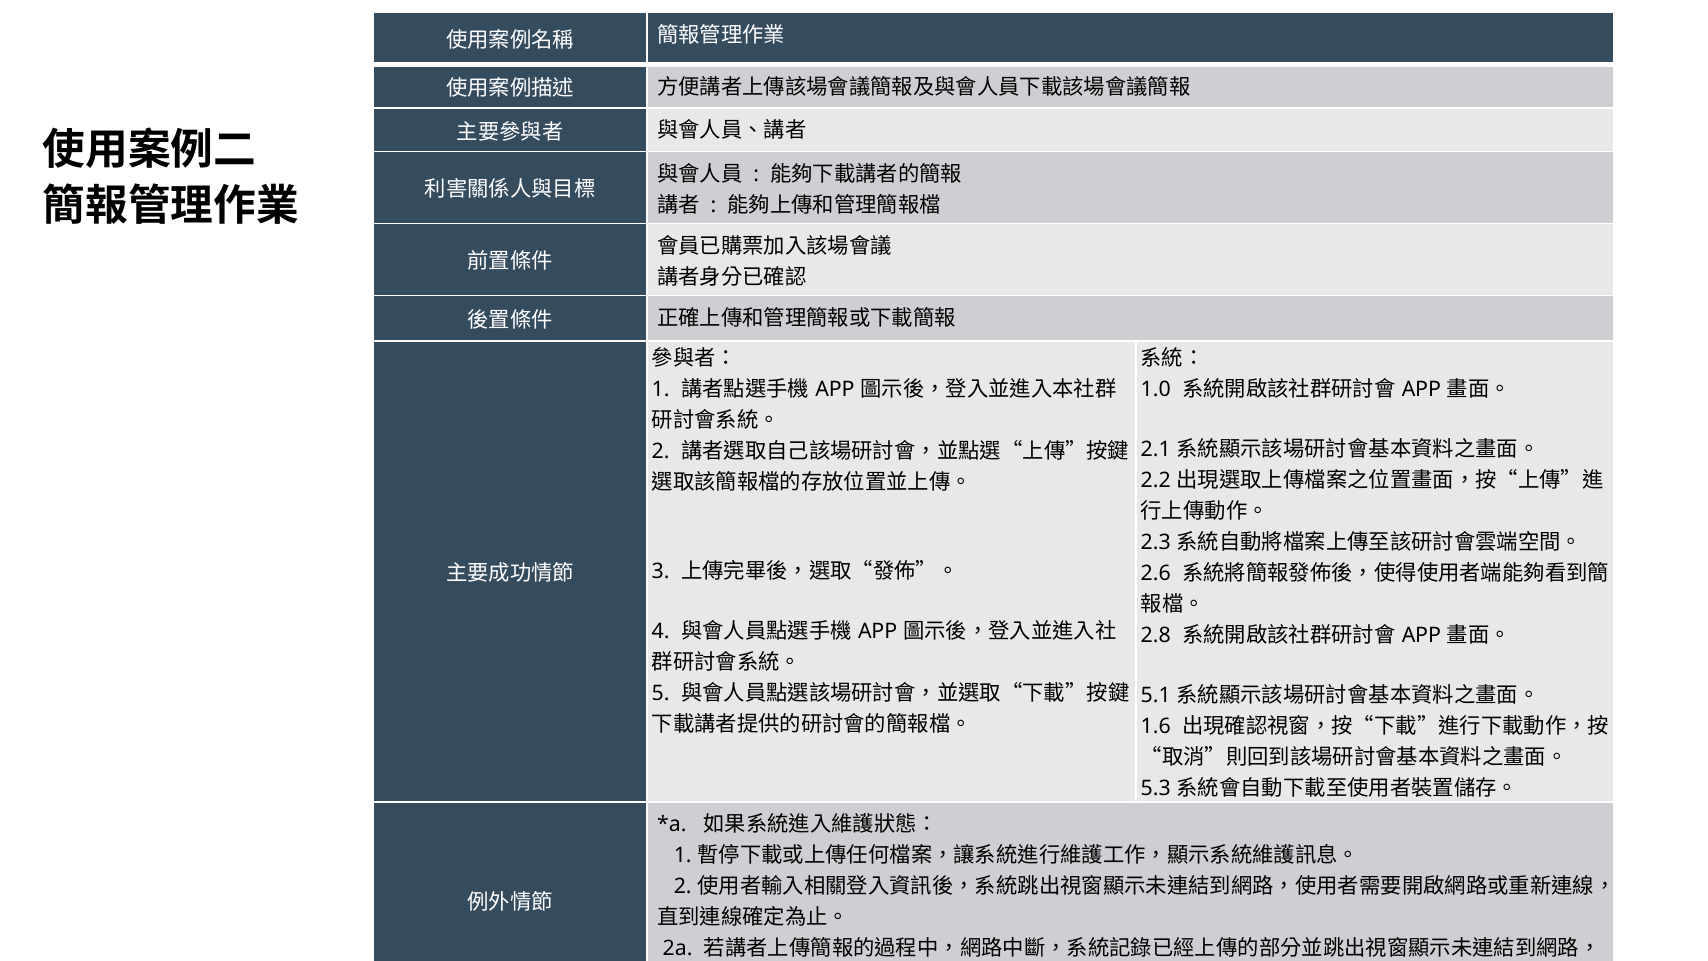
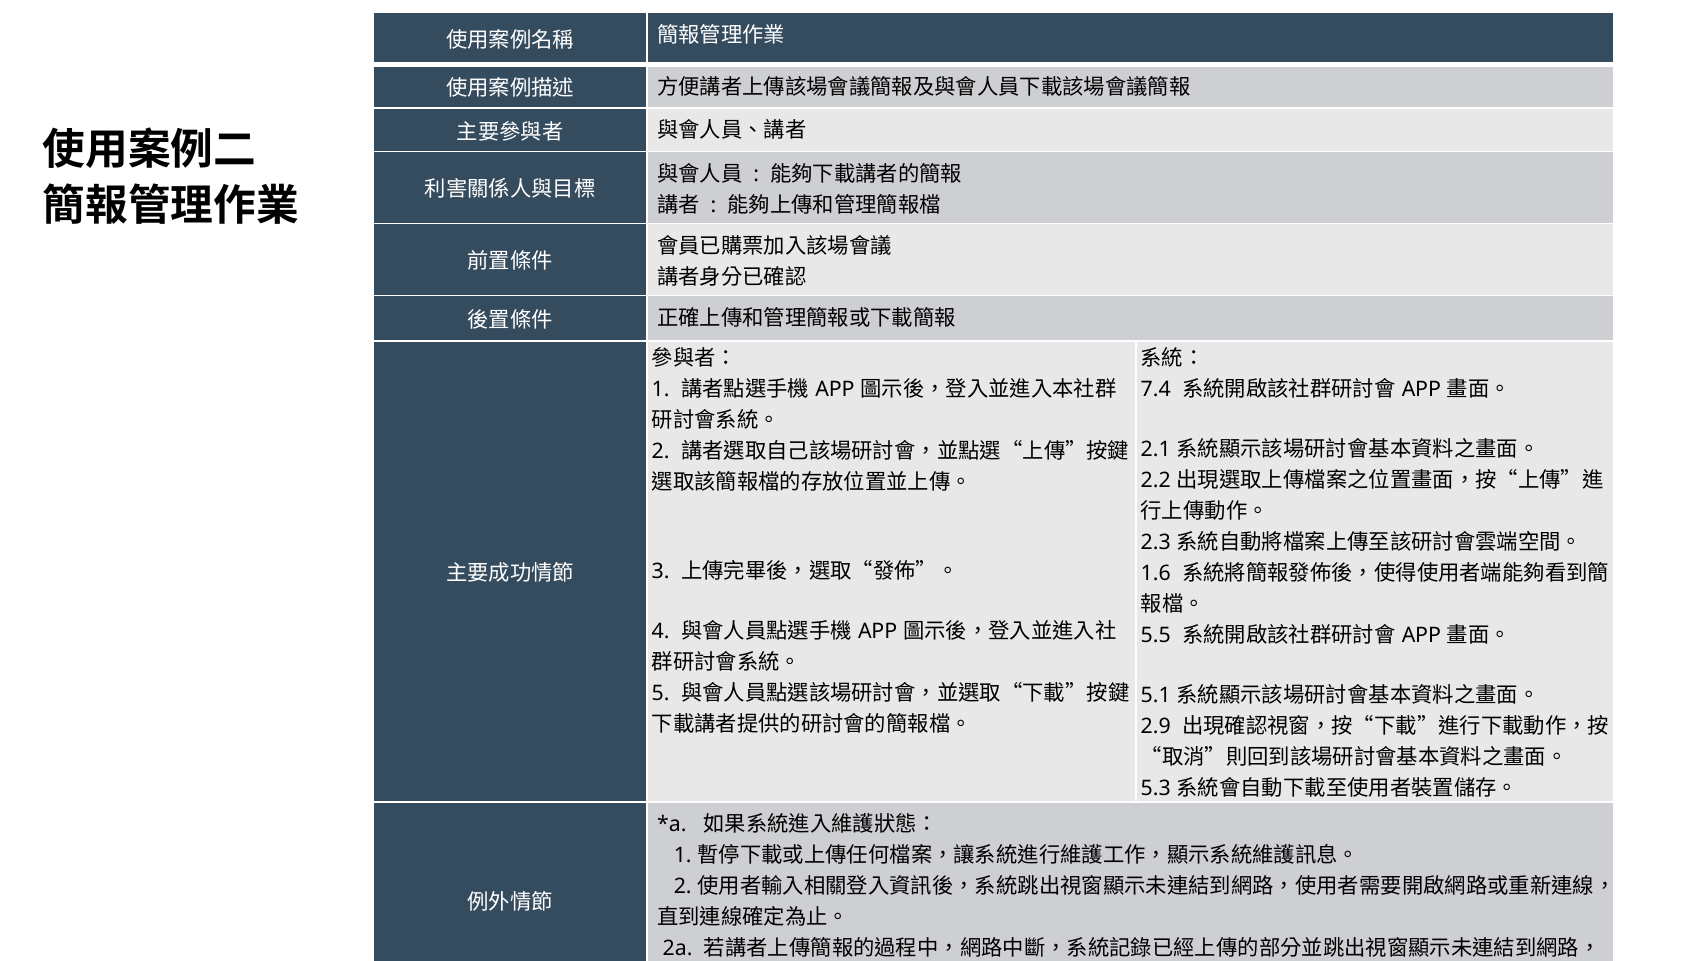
1.0: 1.0 -> 7.4
2.6: 2.6 -> 1.6
2.8: 2.8 -> 5.5
1.6: 1.6 -> 2.9
